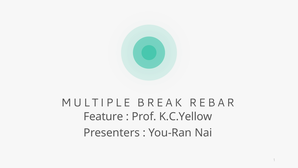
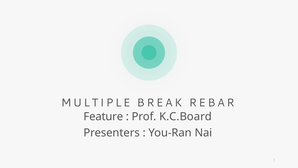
K.C.Yellow: K.C.Yellow -> K.C.Board
